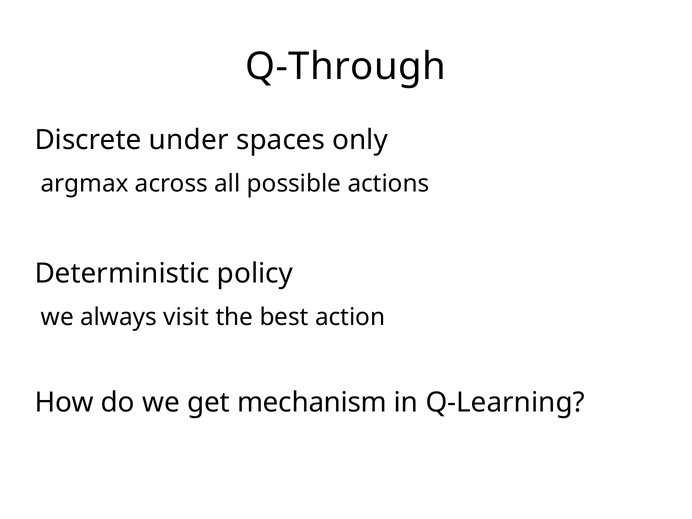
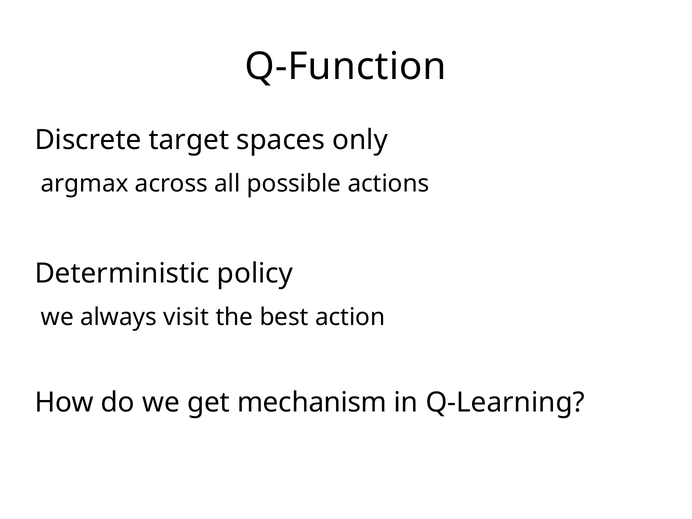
Q-Through: Q-Through -> Q-Function
under: under -> target
